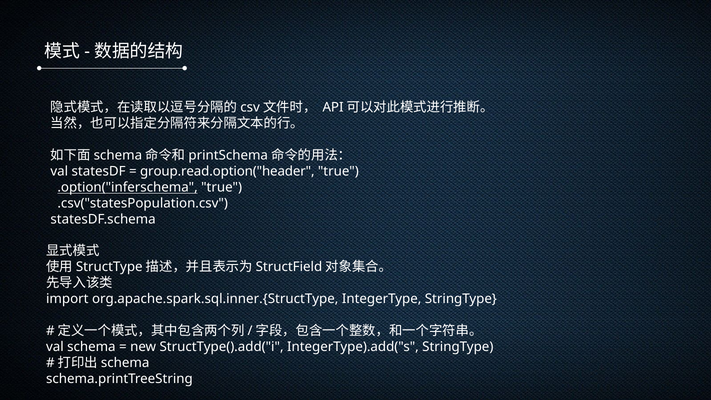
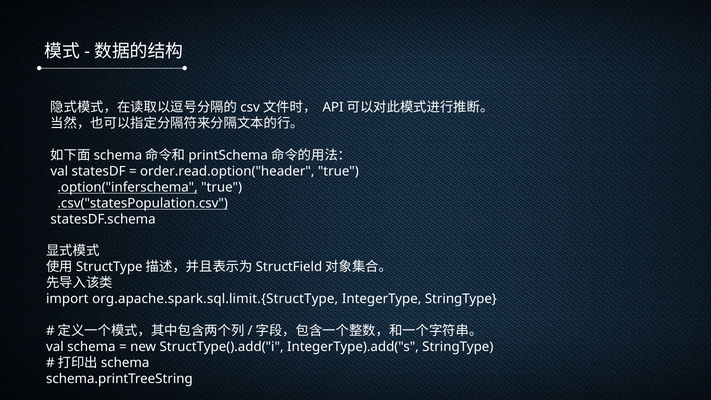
group.read.option("header: group.read.option("header -> order.read.option("header
.csv("statesPopulation.csv underline: none -> present
org.apache.spark.sql.inner.{StructType: org.apache.spark.sql.inner.{StructType -> org.apache.spark.sql.limit.{StructType
